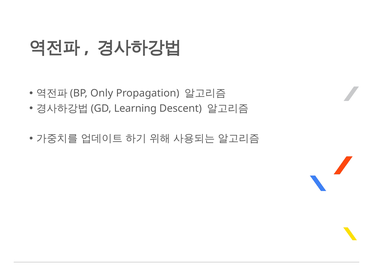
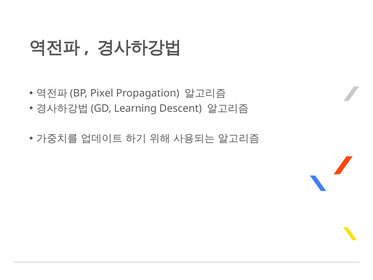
Only: Only -> Pixel
